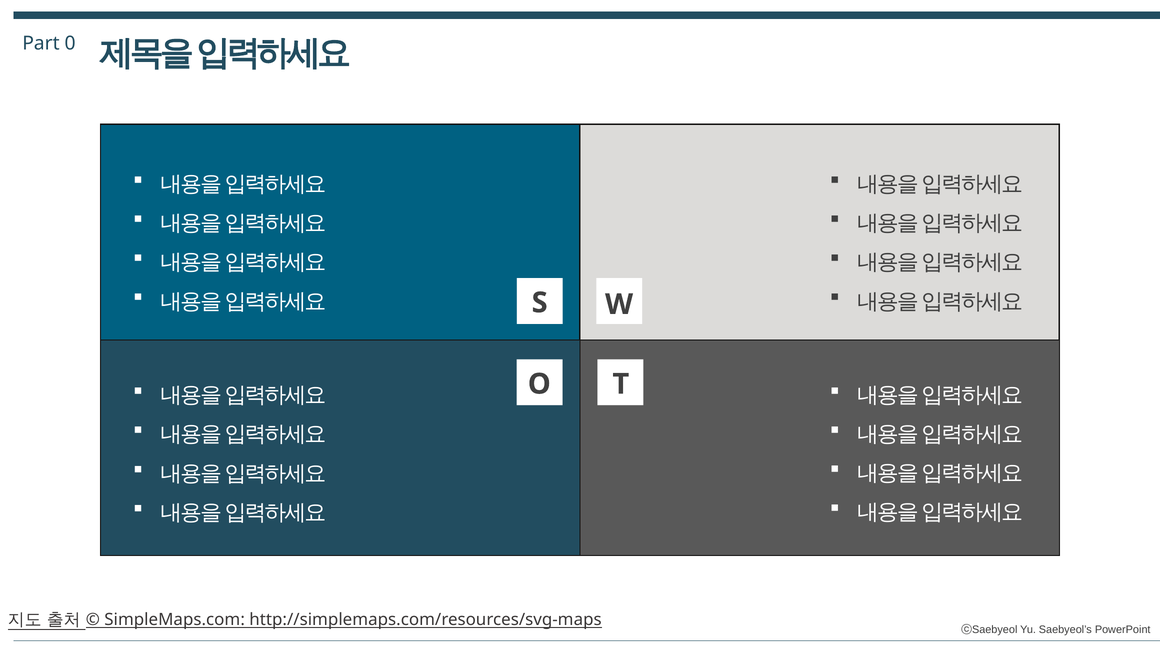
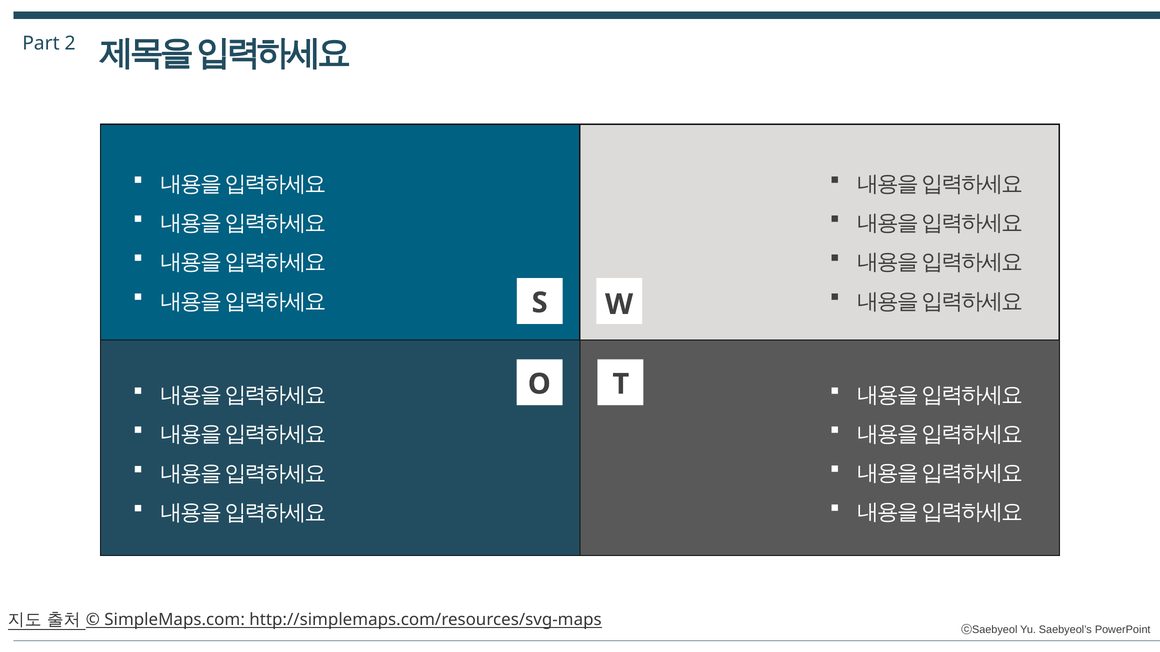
0: 0 -> 2
